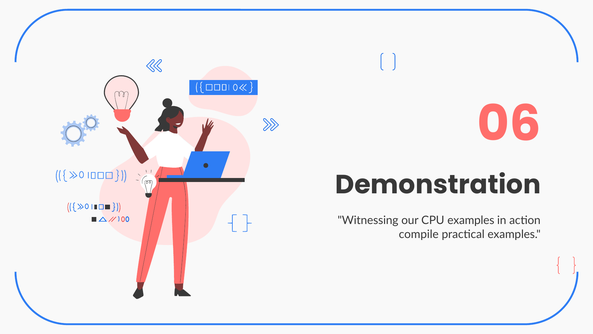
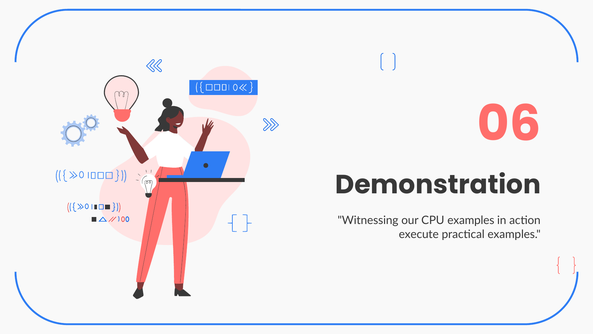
compile: compile -> execute
